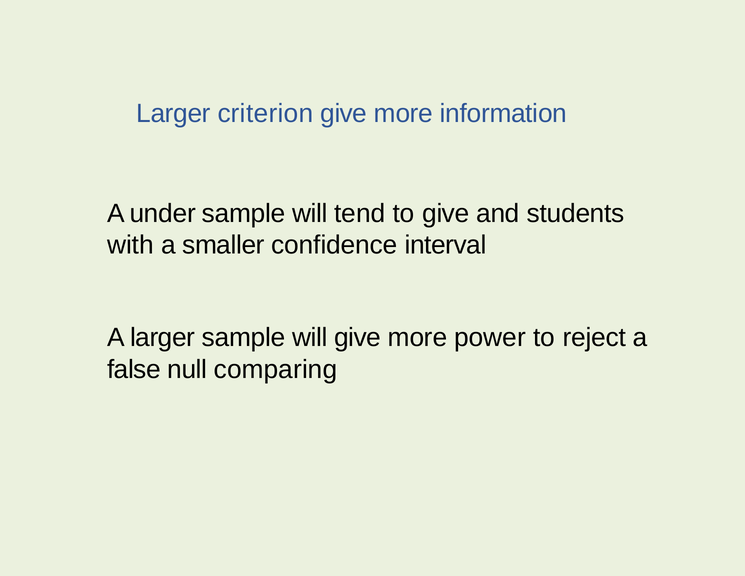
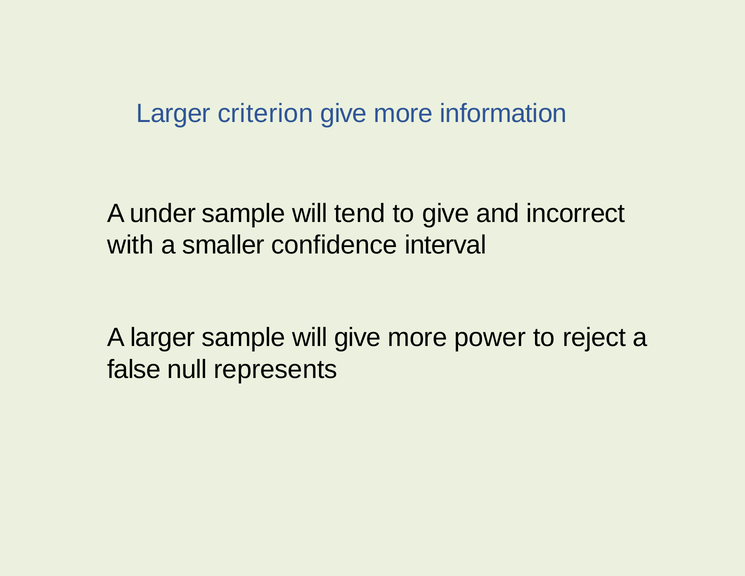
students: students -> incorrect
comparing: comparing -> represents
